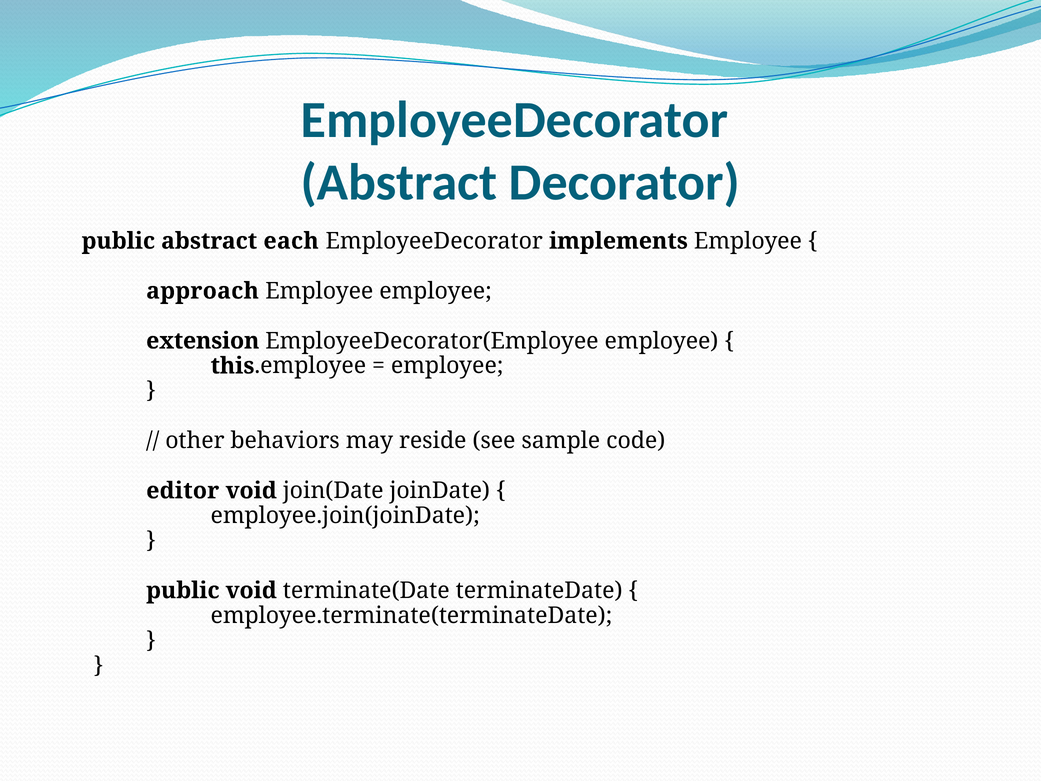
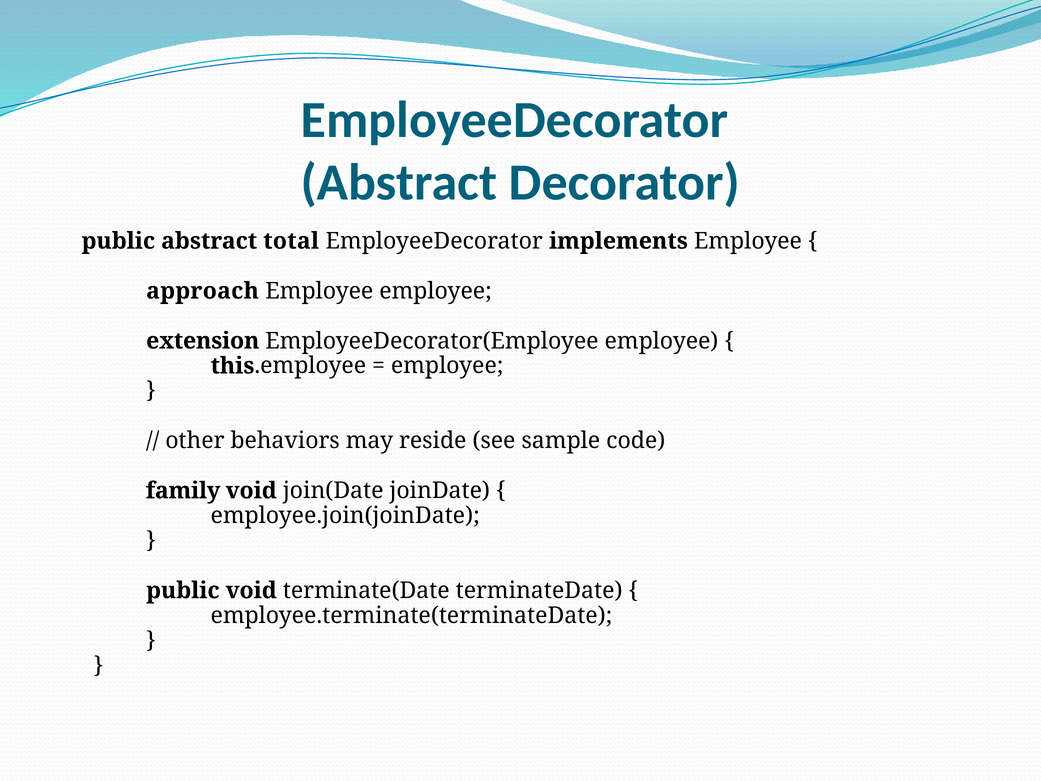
each: each -> total
editor: editor -> family
